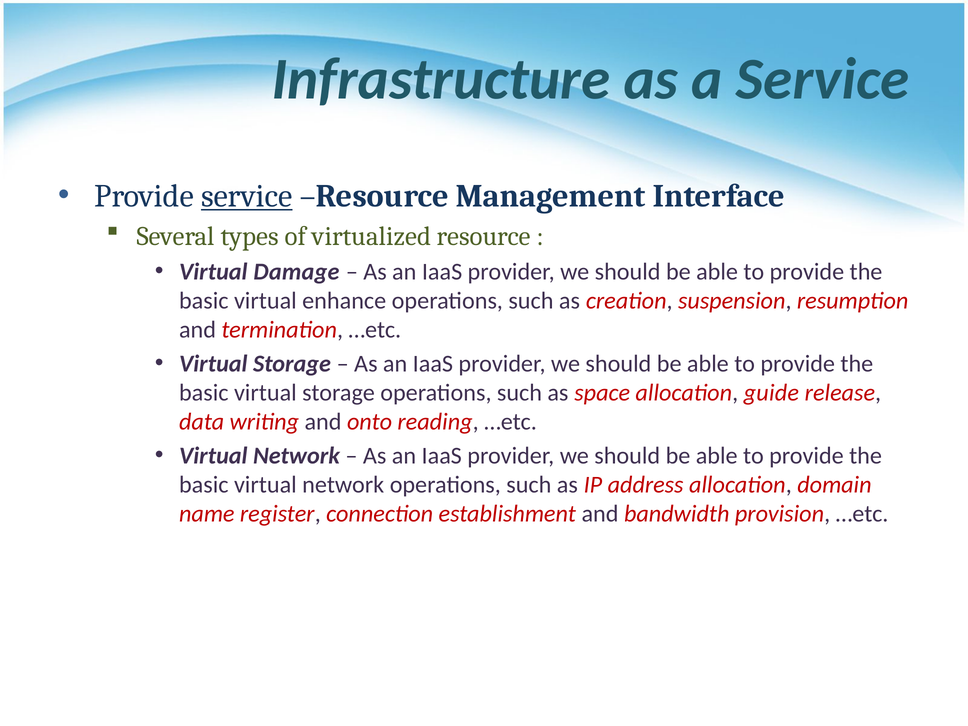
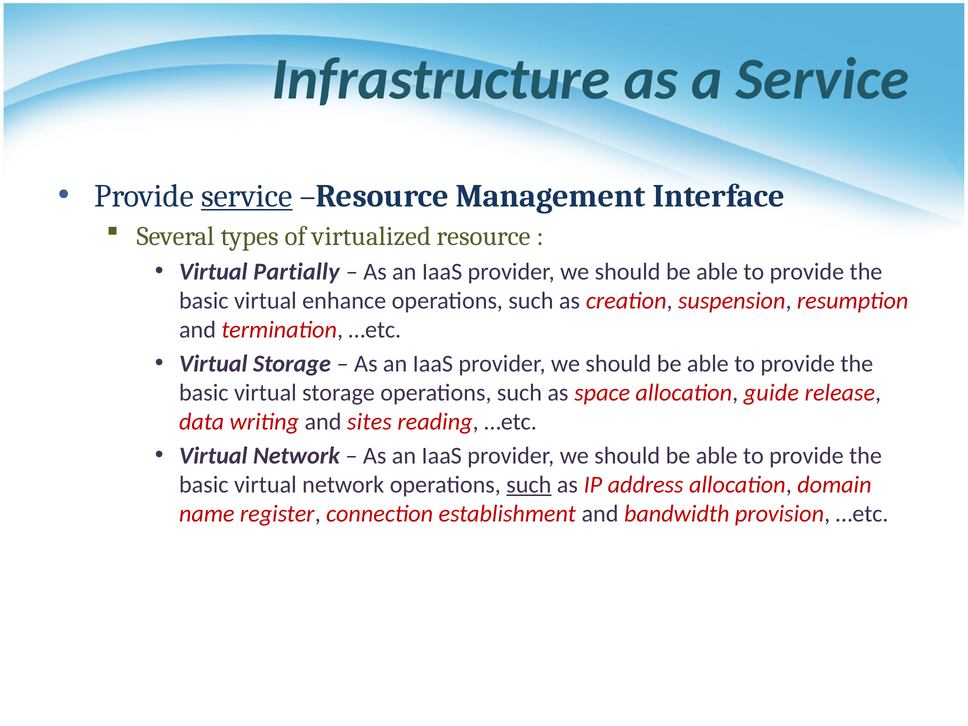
Damage: Damage -> Partially
onto: onto -> sites
such at (529, 485) underline: none -> present
